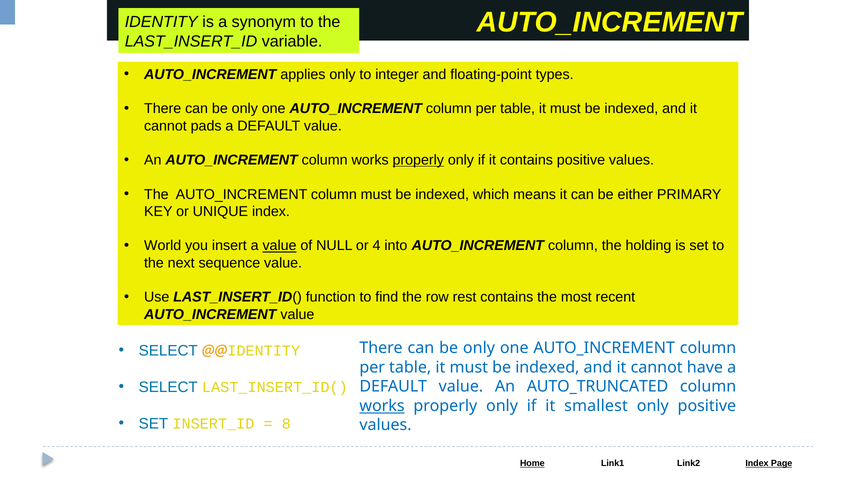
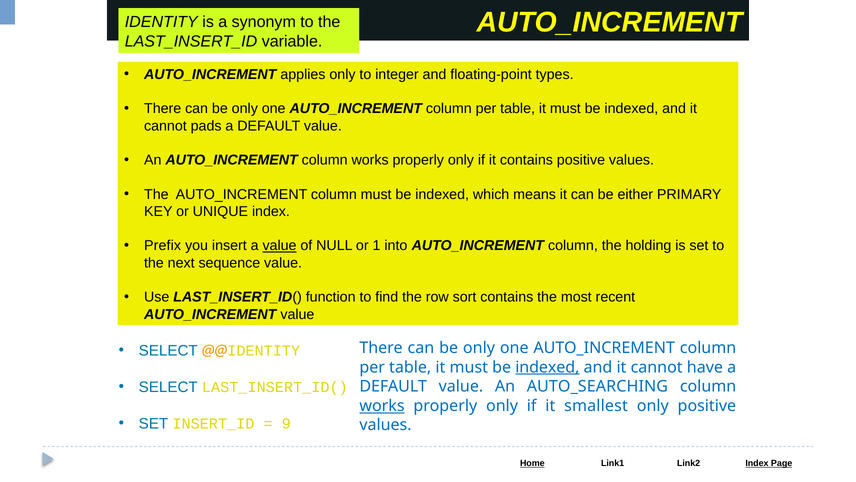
properly at (418, 160) underline: present -> none
World: World -> Prefix
4: 4 -> 1
rest: rest -> sort
indexed at (547, 367) underline: none -> present
AUTO_TRUNCATED: AUTO_TRUNCATED -> AUTO_SEARCHING
8: 8 -> 9
